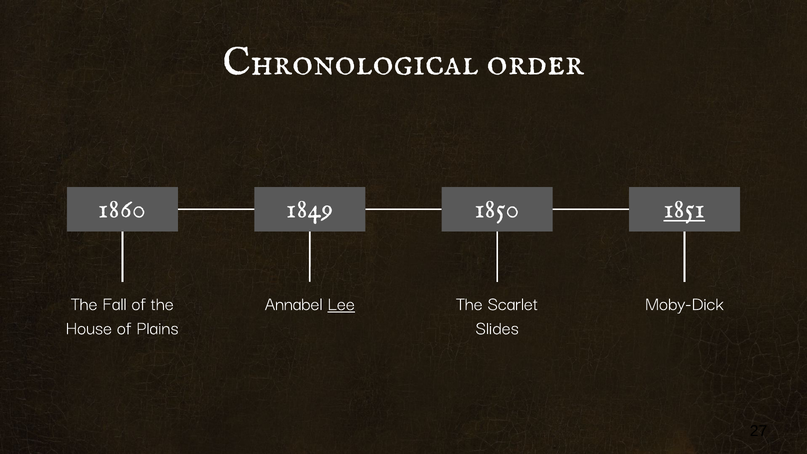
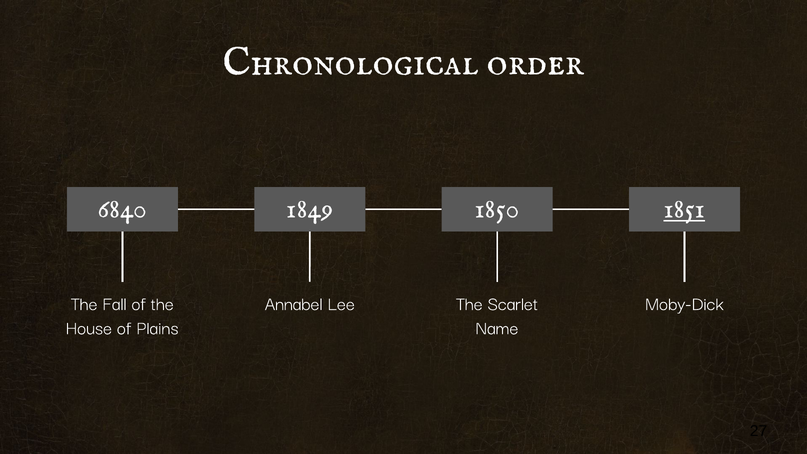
1860: 1860 -> 6840
Lee underline: present -> none
Slides: Slides -> Name
